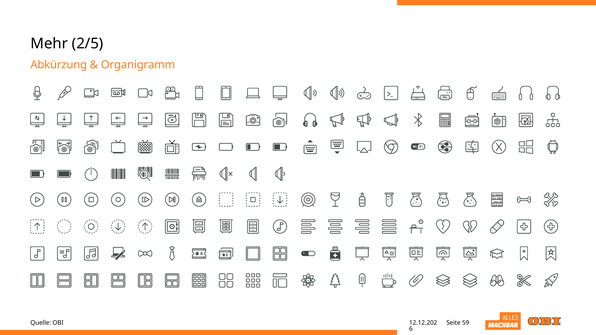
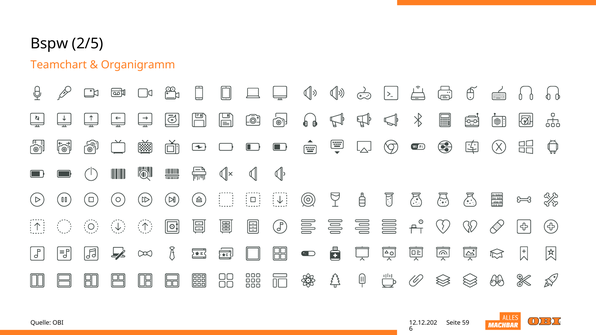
Mehr: Mehr -> Bspw
Abkürzung: Abkürzung -> Teamchart
